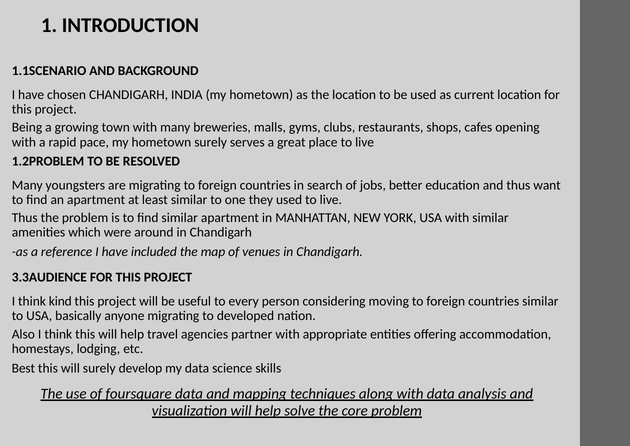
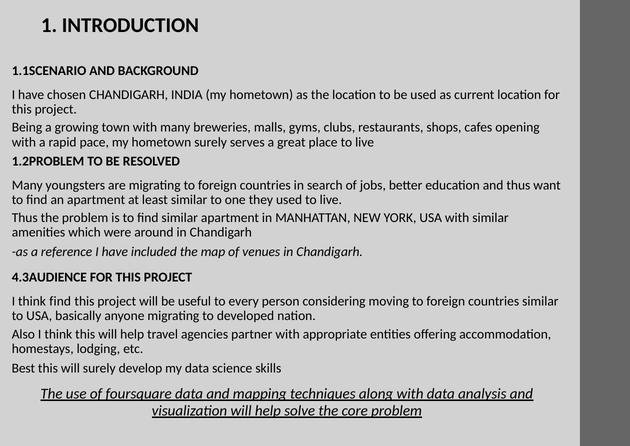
3.3AUDIENCE: 3.3AUDIENCE -> 4.3AUDIENCE
think kind: kind -> find
